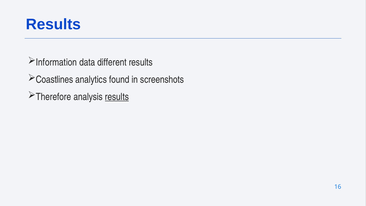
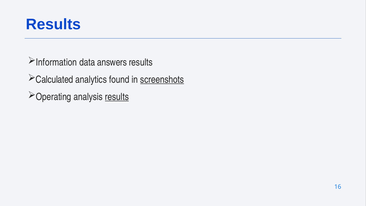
different: different -> answers
Coastlines: Coastlines -> Calculated
screenshots underline: none -> present
Therefore: Therefore -> Operating
